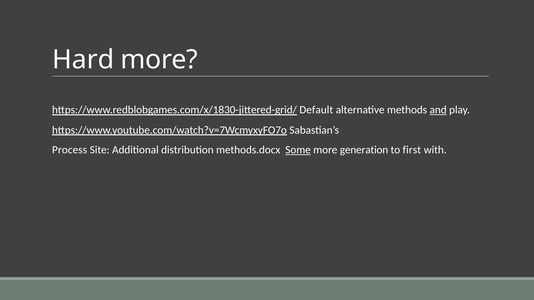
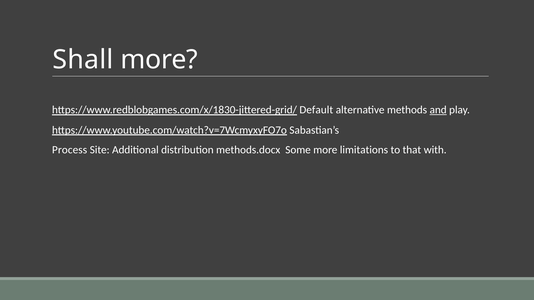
Hard: Hard -> Shall
Some underline: present -> none
generation: generation -> limitations
first: first -> that
